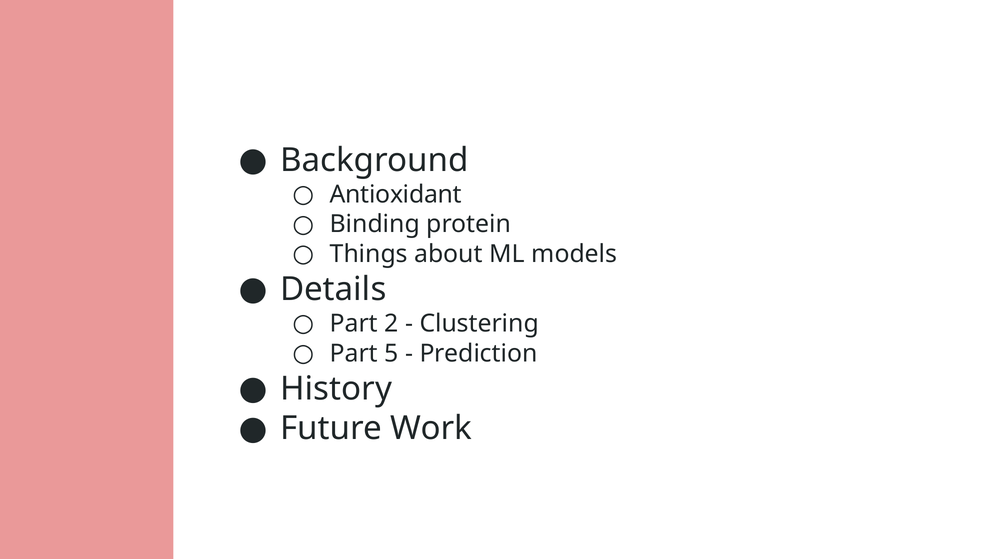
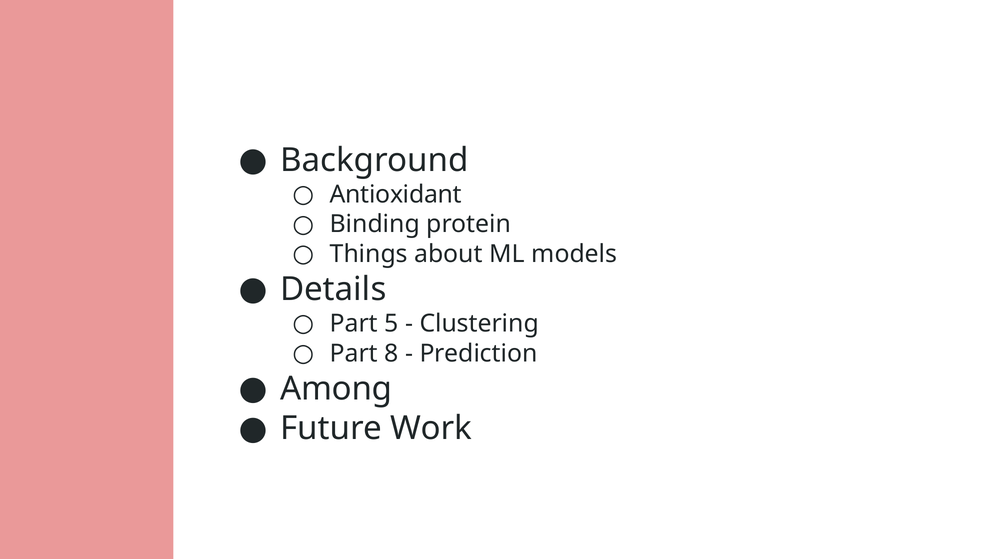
2: 2 -> 5
5: 5 -> 8
History: History -> Among
